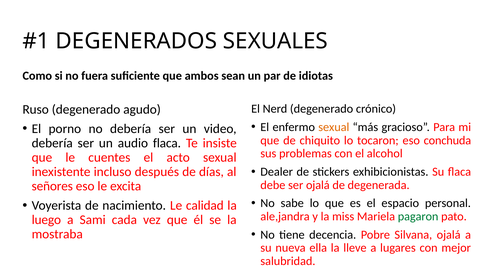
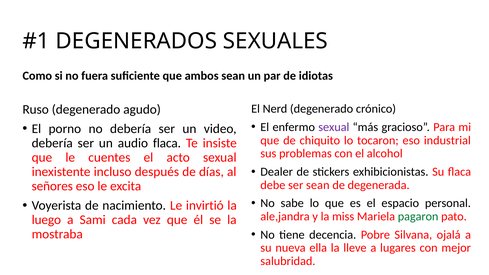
sexual at (334, 127) colour: orange -> purple
conchuda: conchuda -> industrial
ser ojalá: ojalá -> sean
calidad: calidad -> invirtió
